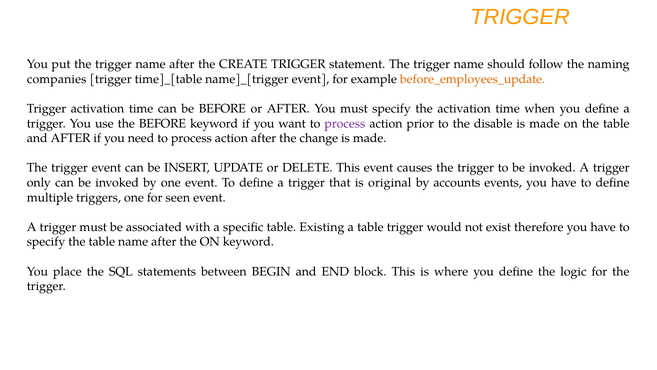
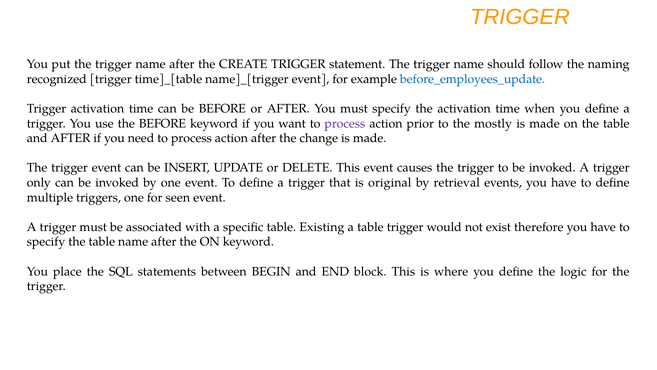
companies: companies -> recognized
before_employees_update colour: orange -> blue
disable: disable -> mostly
accounts: accounts -> retrieval
